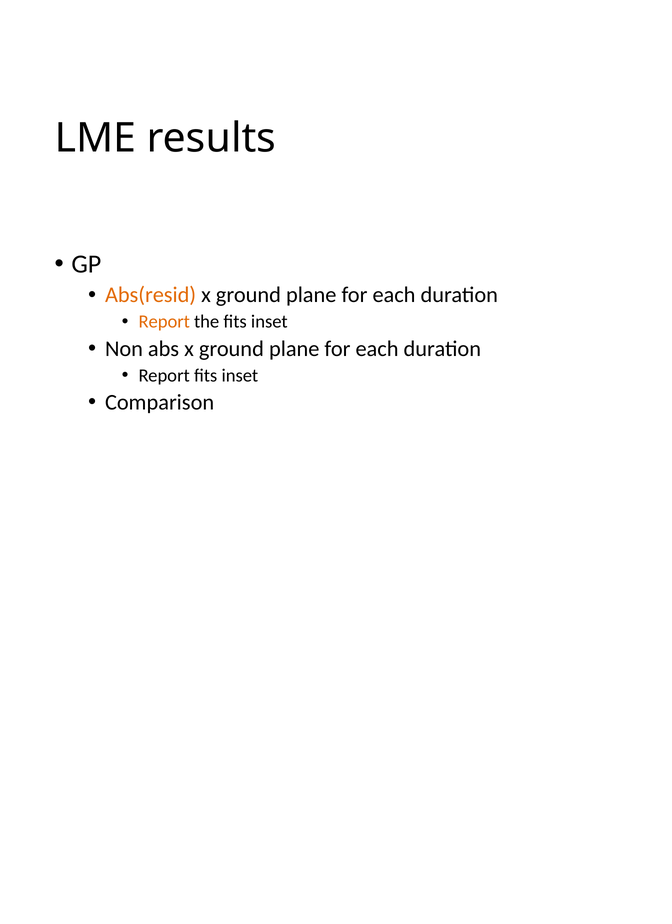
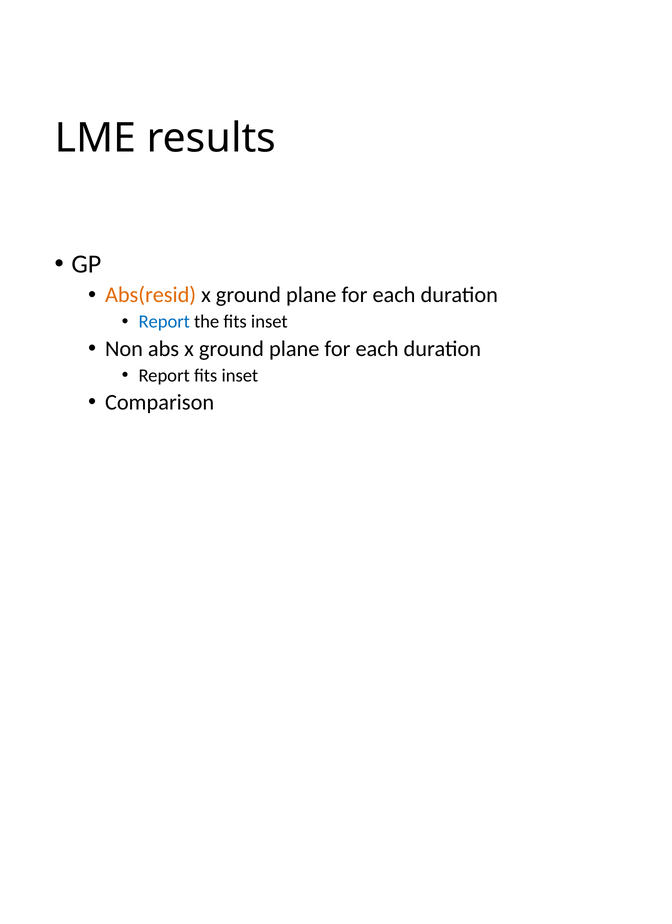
Report at (164, 322) colour: orange -> blue
